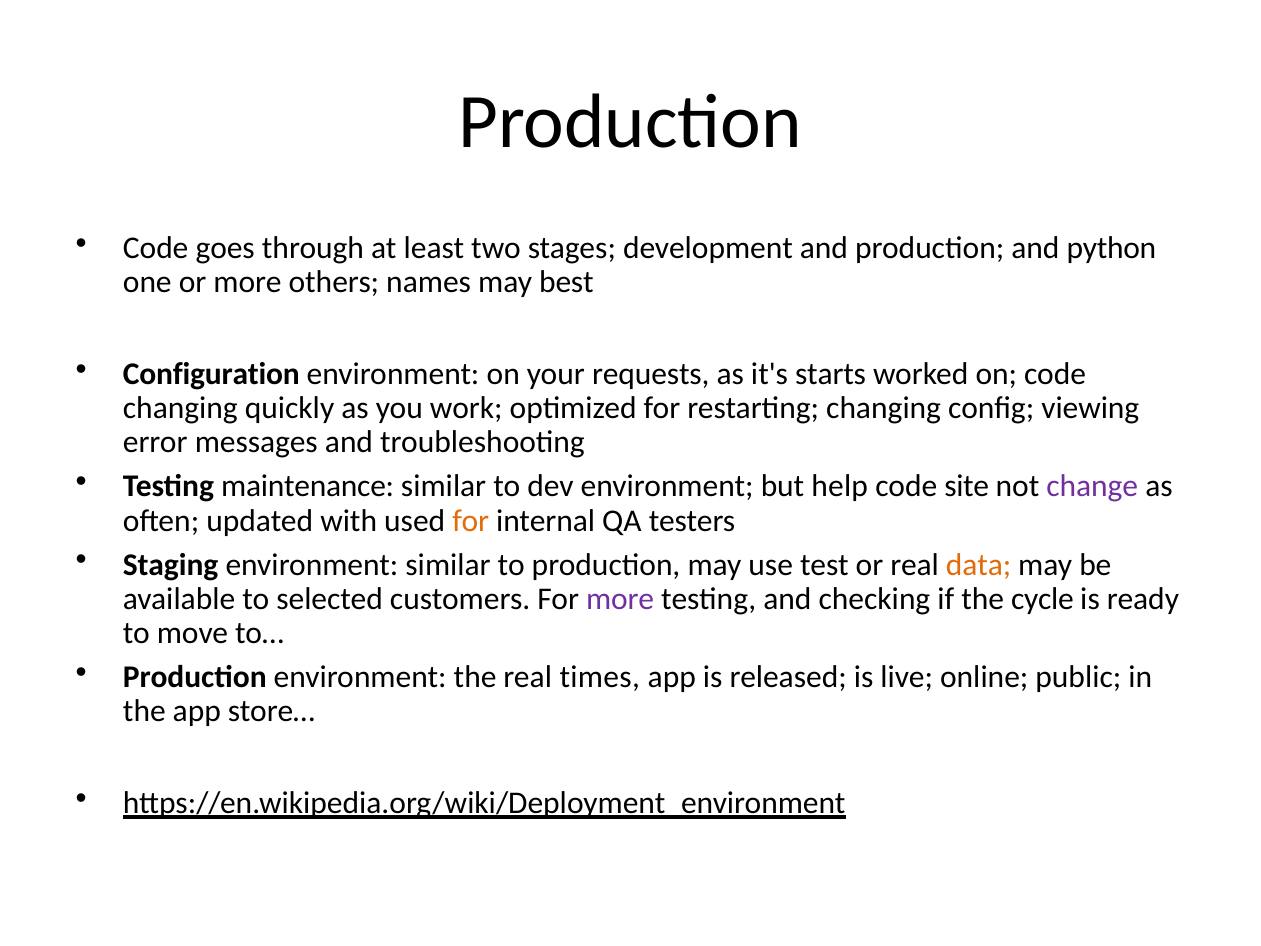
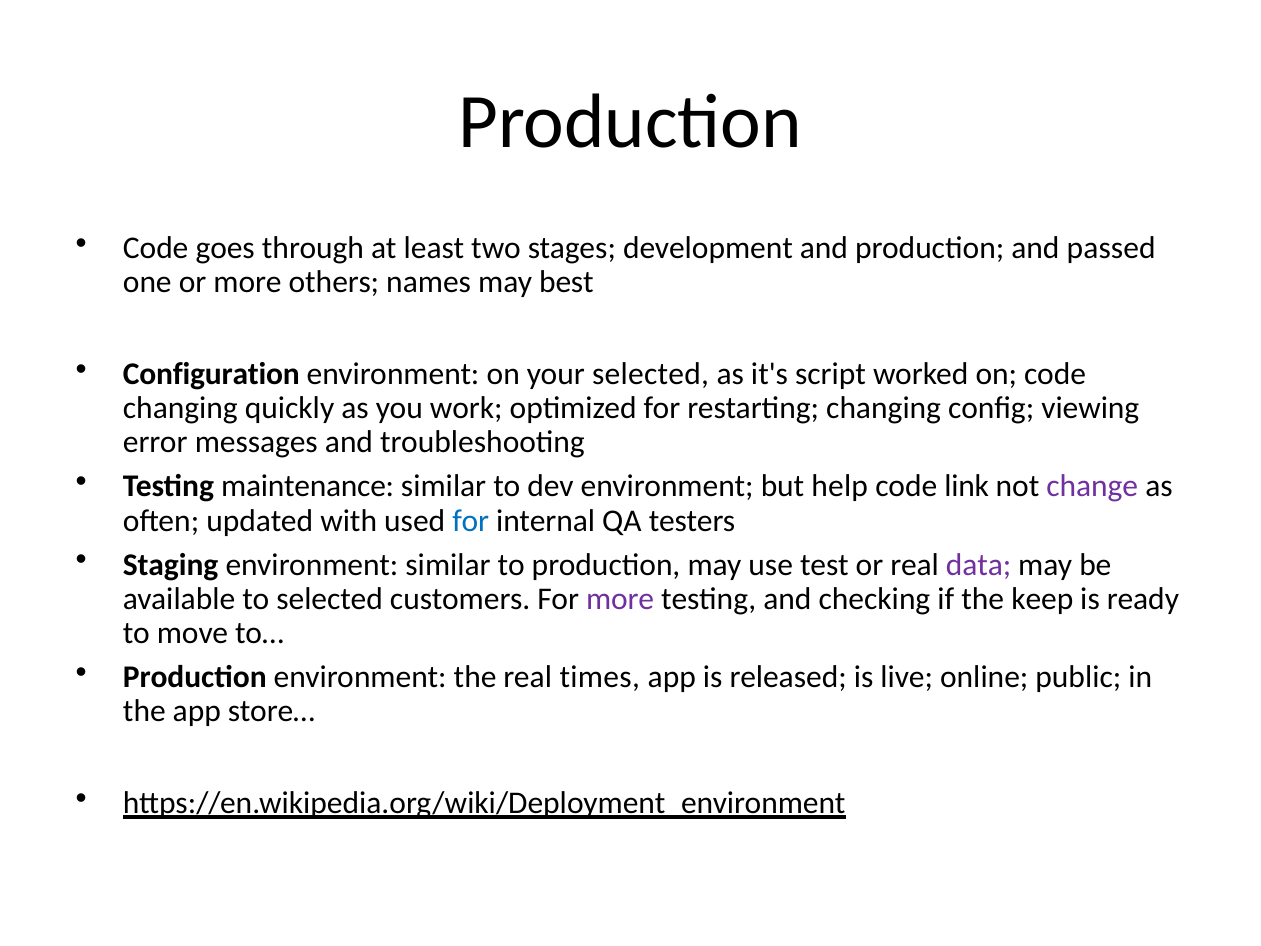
python: python -> passed
your requests: requests -> selected
starts: starts -> script
site: site -> link
for at (471, 521) colour: orange -> blue
data colour: orange -> purple
cycle: cycle -> keep
